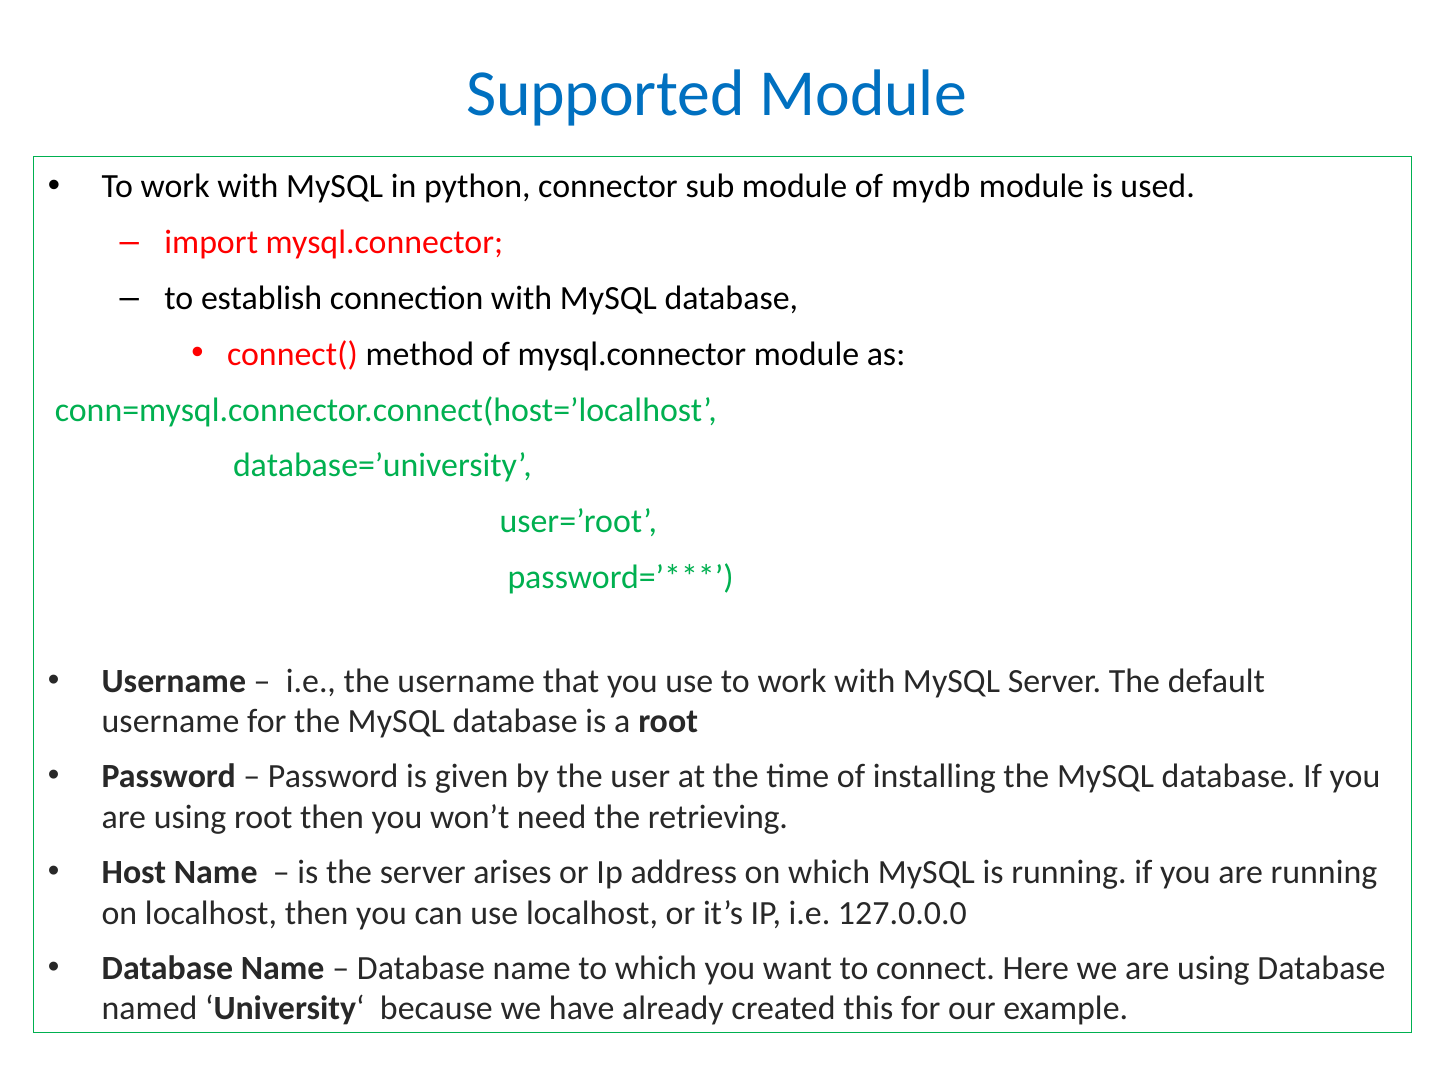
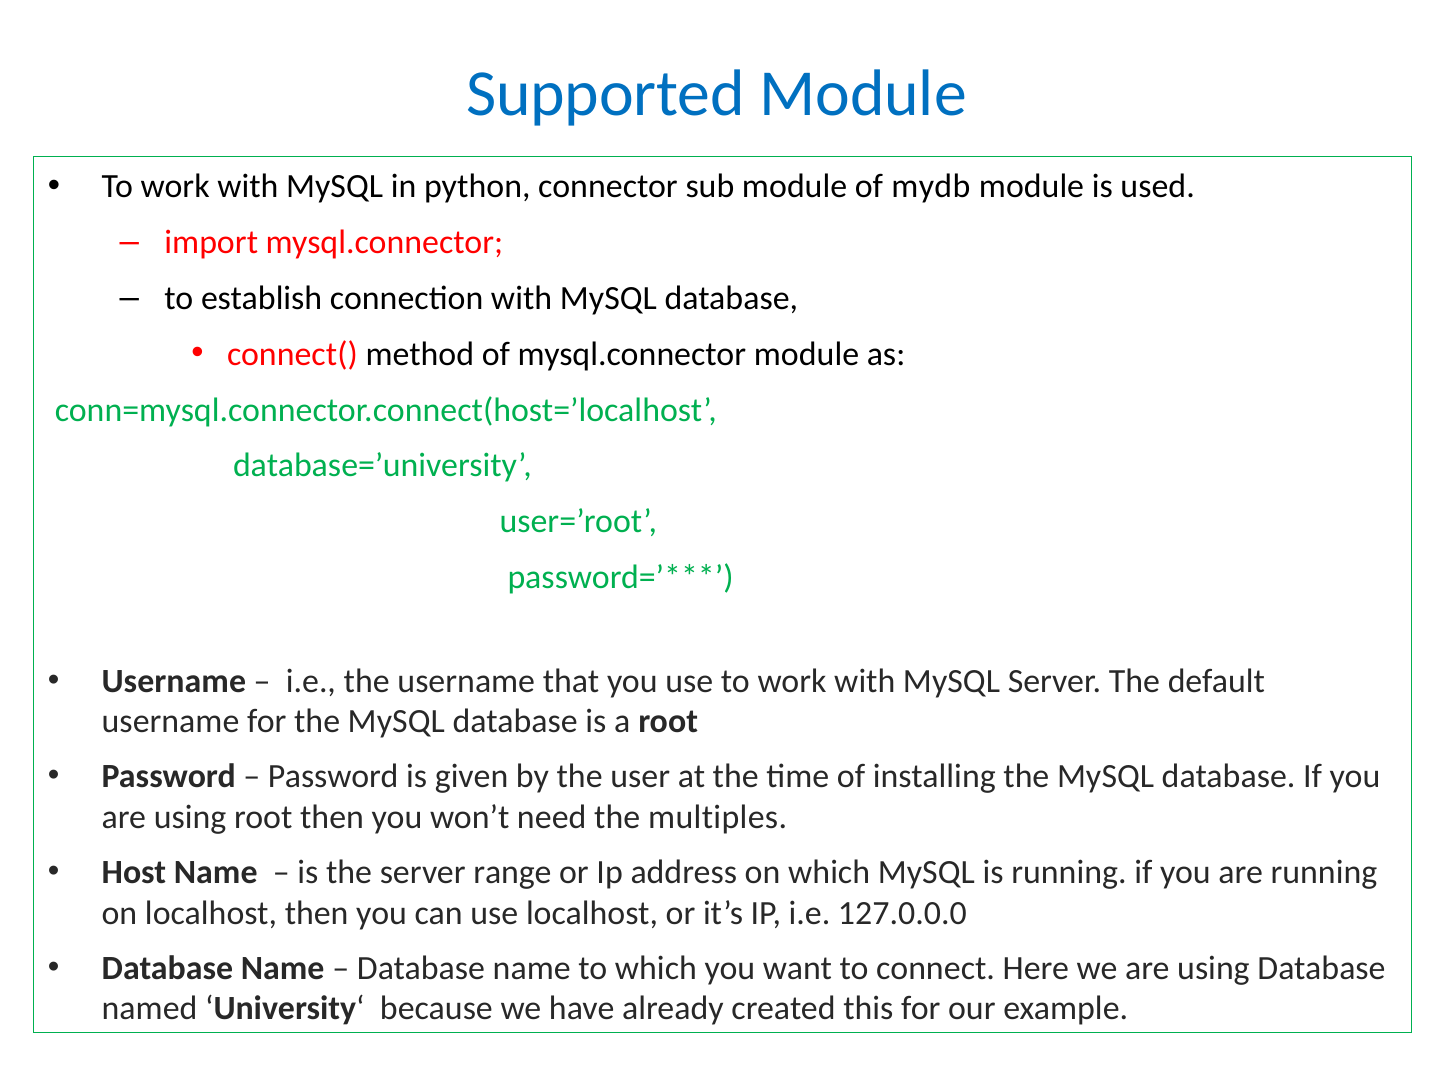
retrieving: retrieving -> multiples
arises: arises -> range
